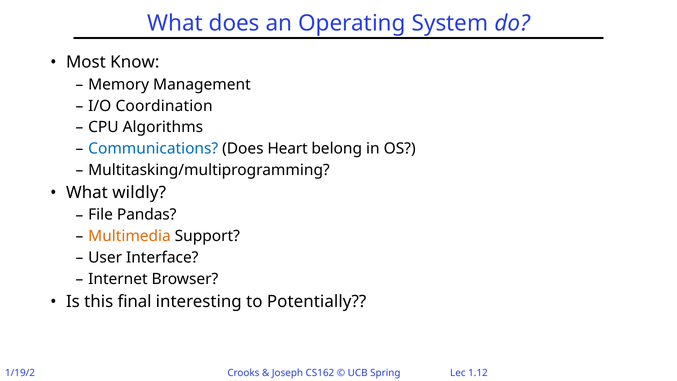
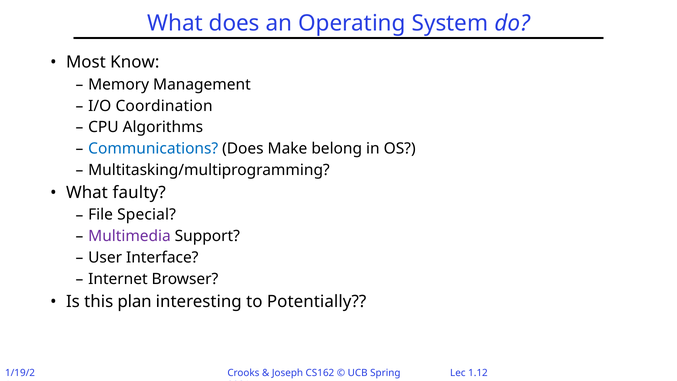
Heart: Heart -> Make
wildly: wildly -> faulty
Pandas: Pandas -> Special
Multimedia colour: orange -> purple
final: final -> plan
